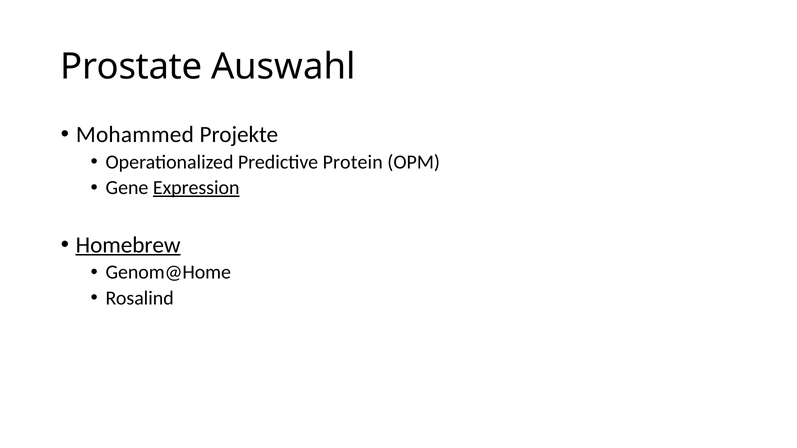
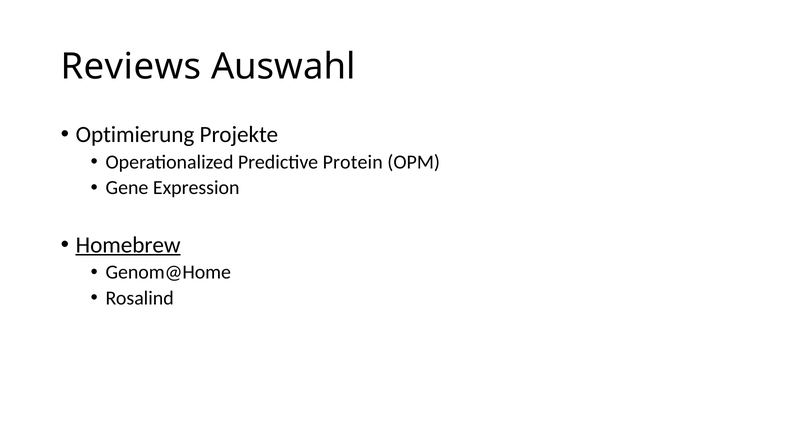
Prostate: Prostate -> Reviews
Mohammed: Mohammed -> Optimierung
Expression underline: present -> none
